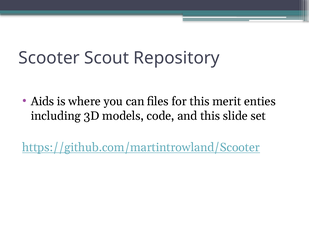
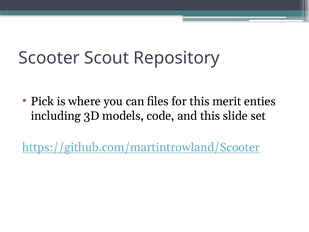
Aids: Aids -> Pick
